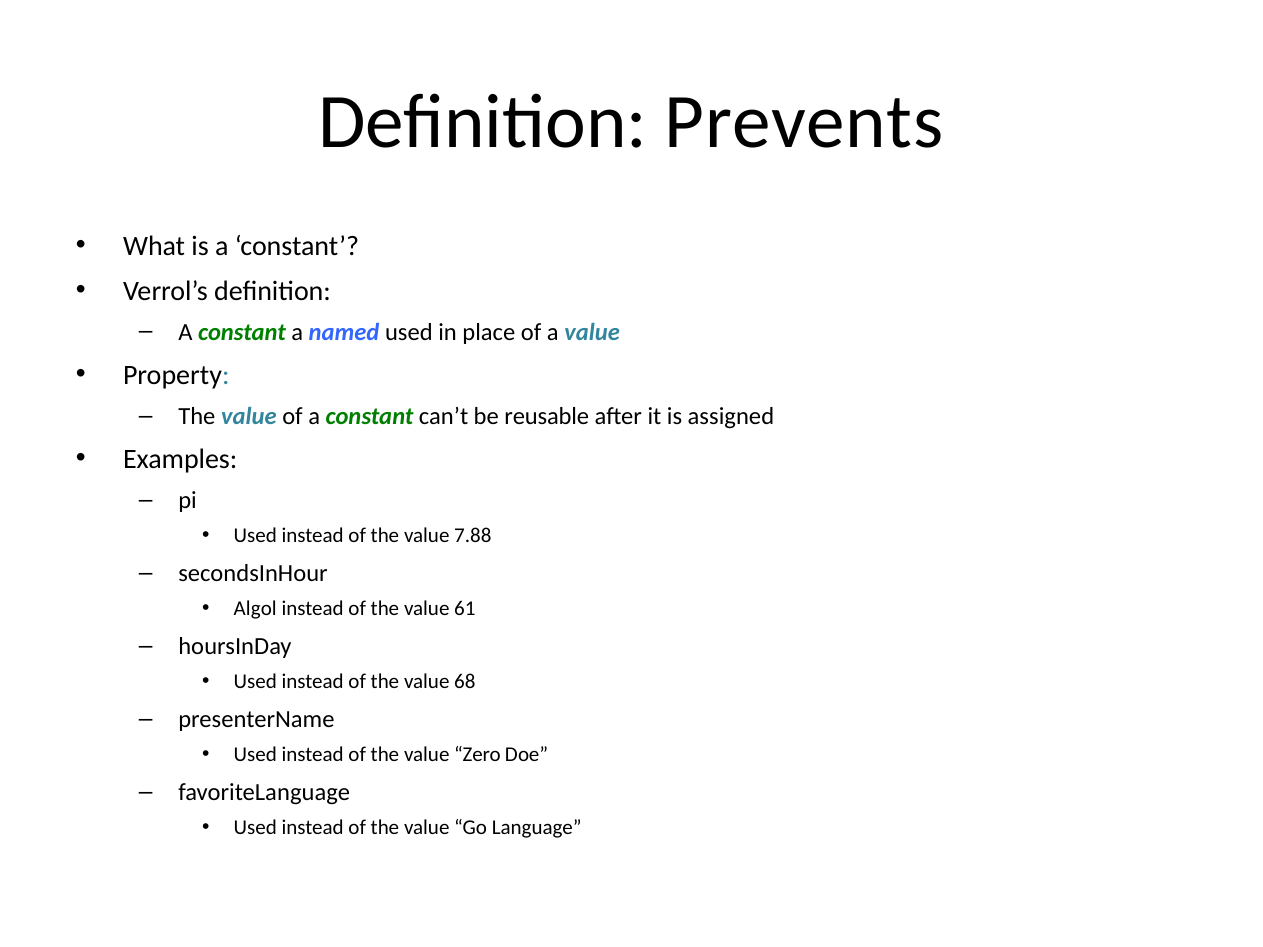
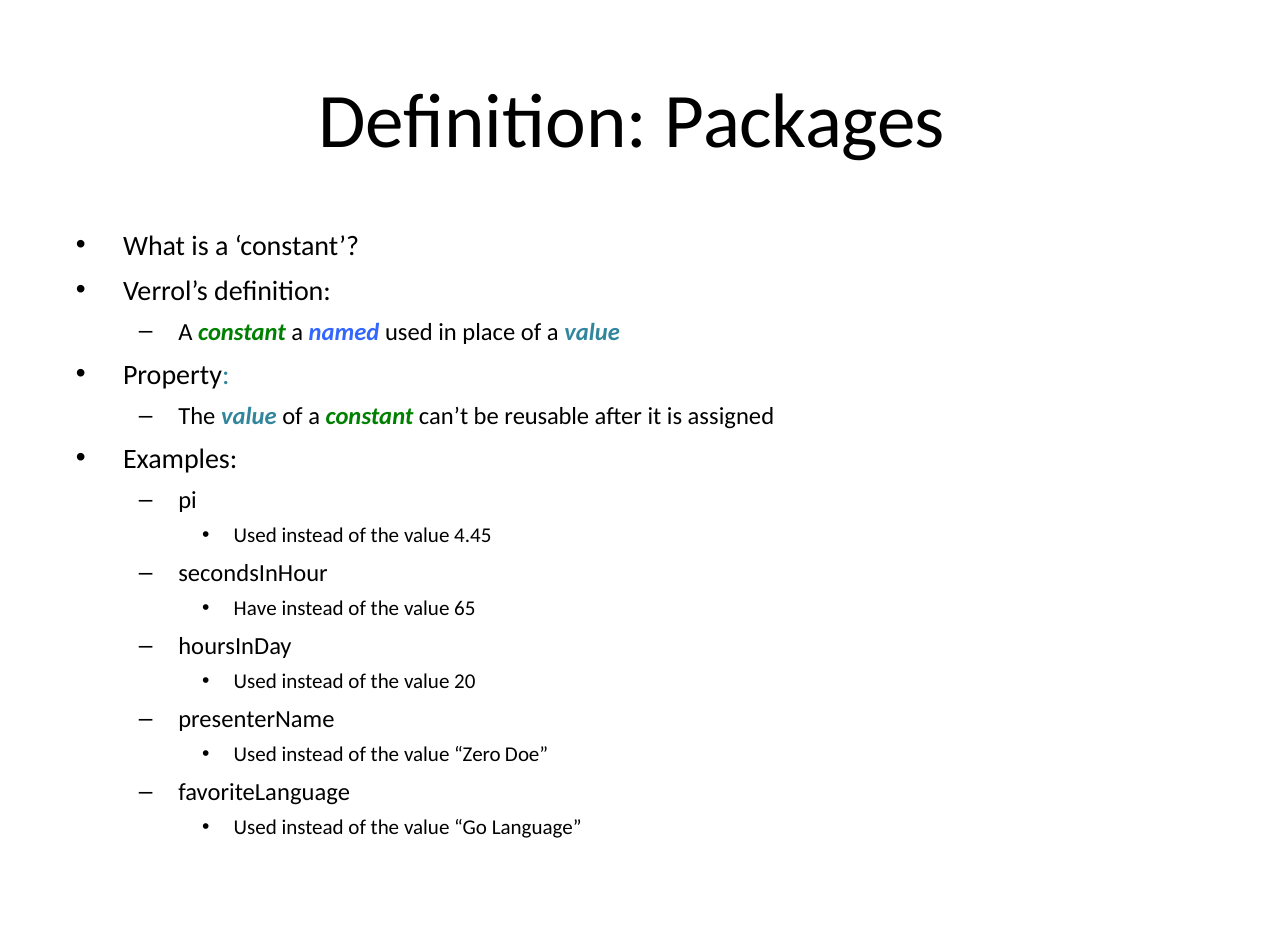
Prevents: Prevents -> Packages
7.88: 7.88 -> 4.45
Algol: Algol -> Have
61: 61 -> 65
68: 68 -> 20
